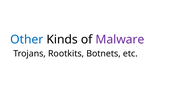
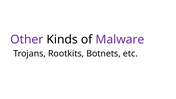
Other colour: blue -> purple
